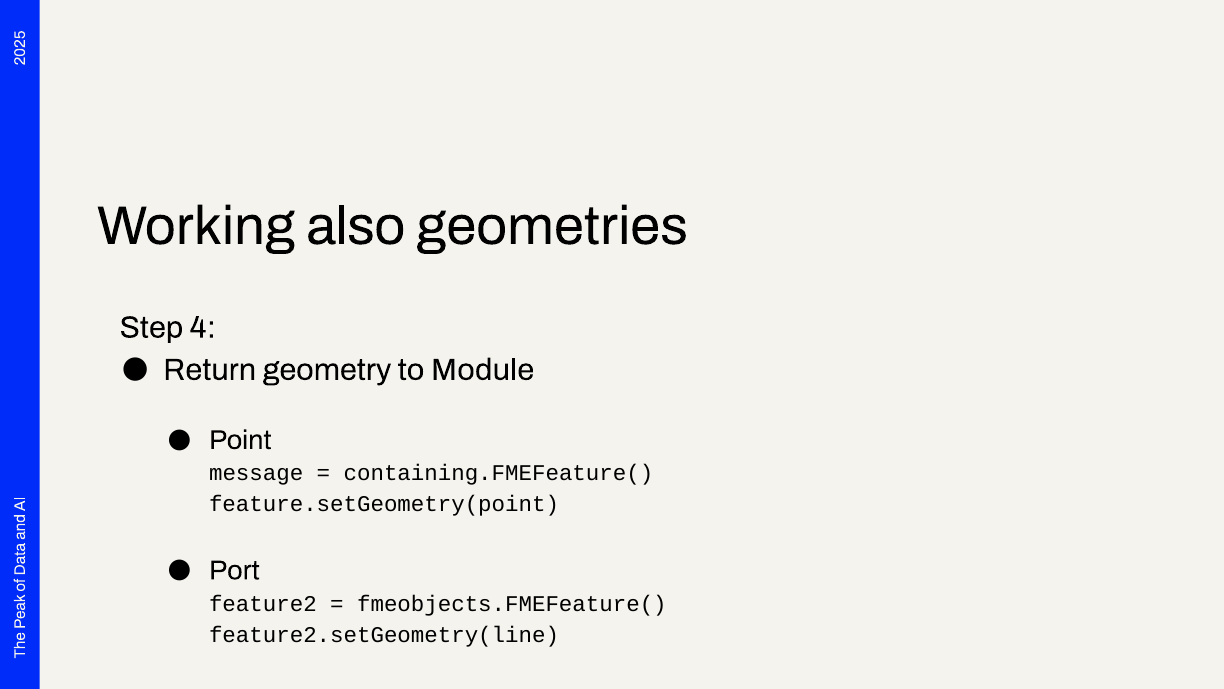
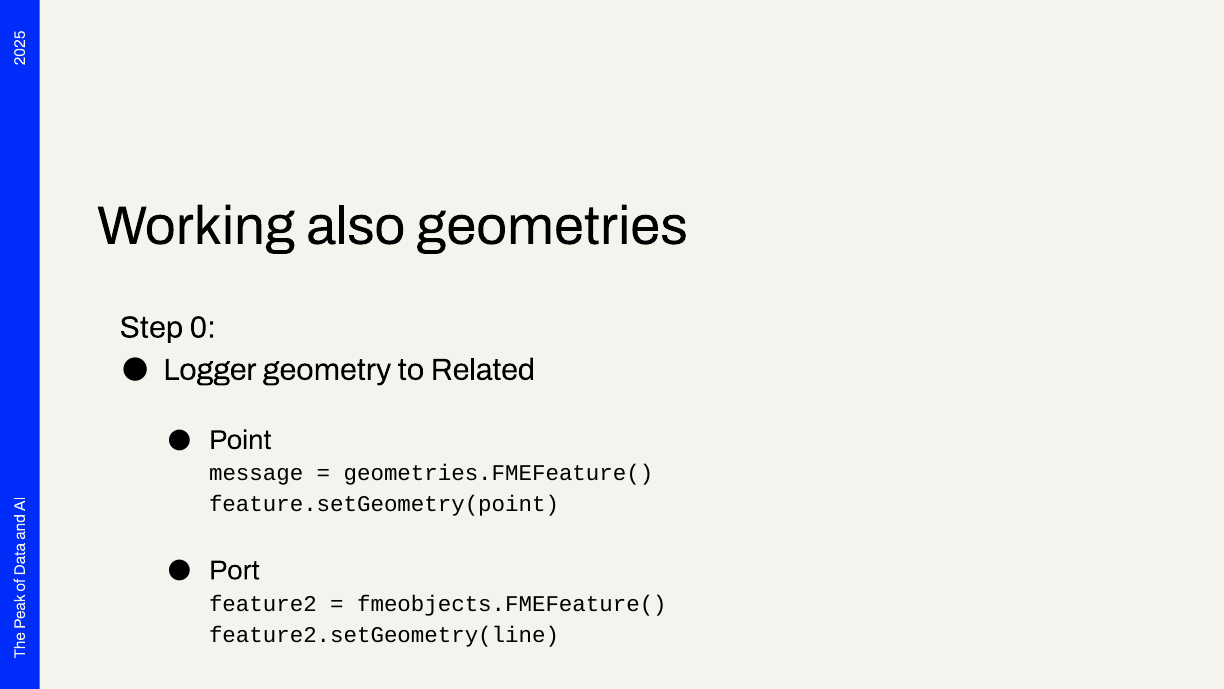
Step 4: 4 -> 0
Return: Return -> Logger
Module: Module -> Related
containing.FMEFeature(: containing.FMEFeature( -> geometries.FMEFeature(
